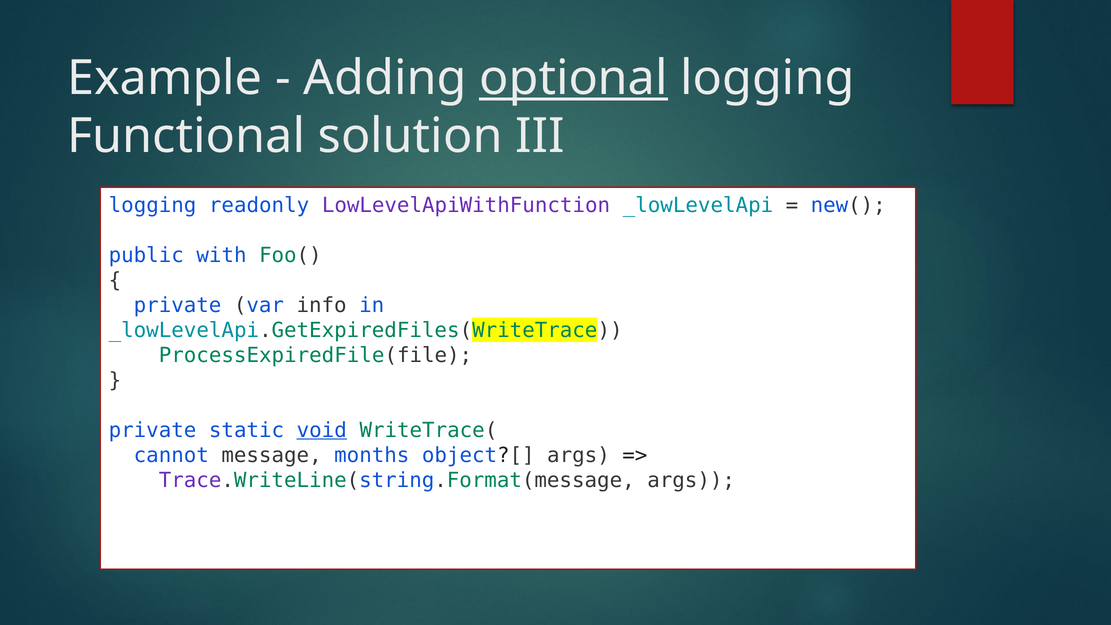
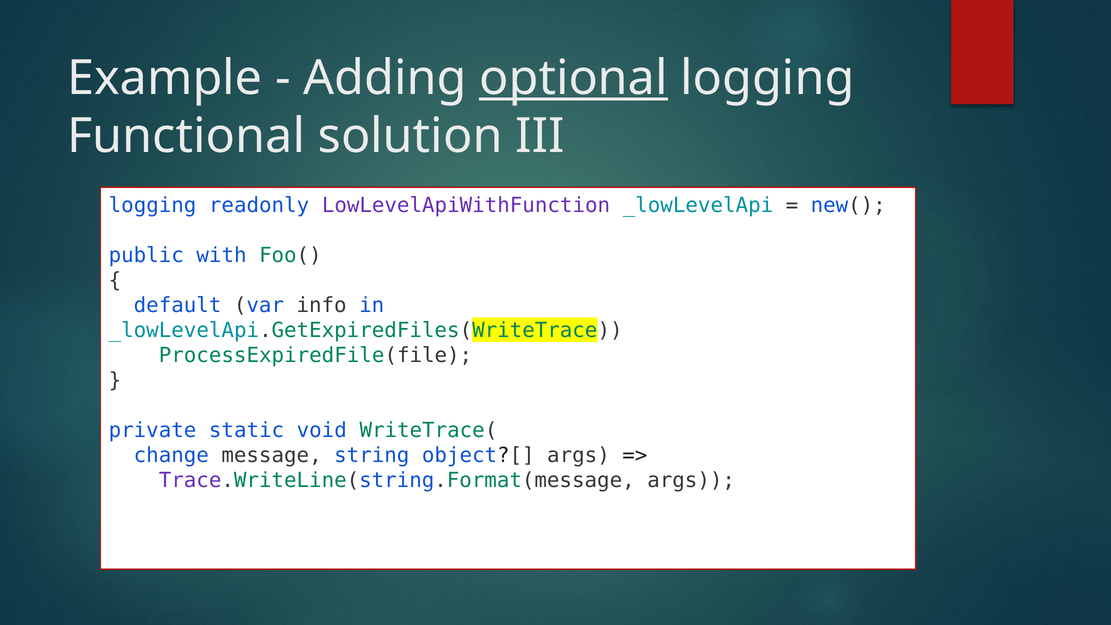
private at (178, 305): private -> default
void underline: present -> none
cannot: cannot -> change
months: months -> string
